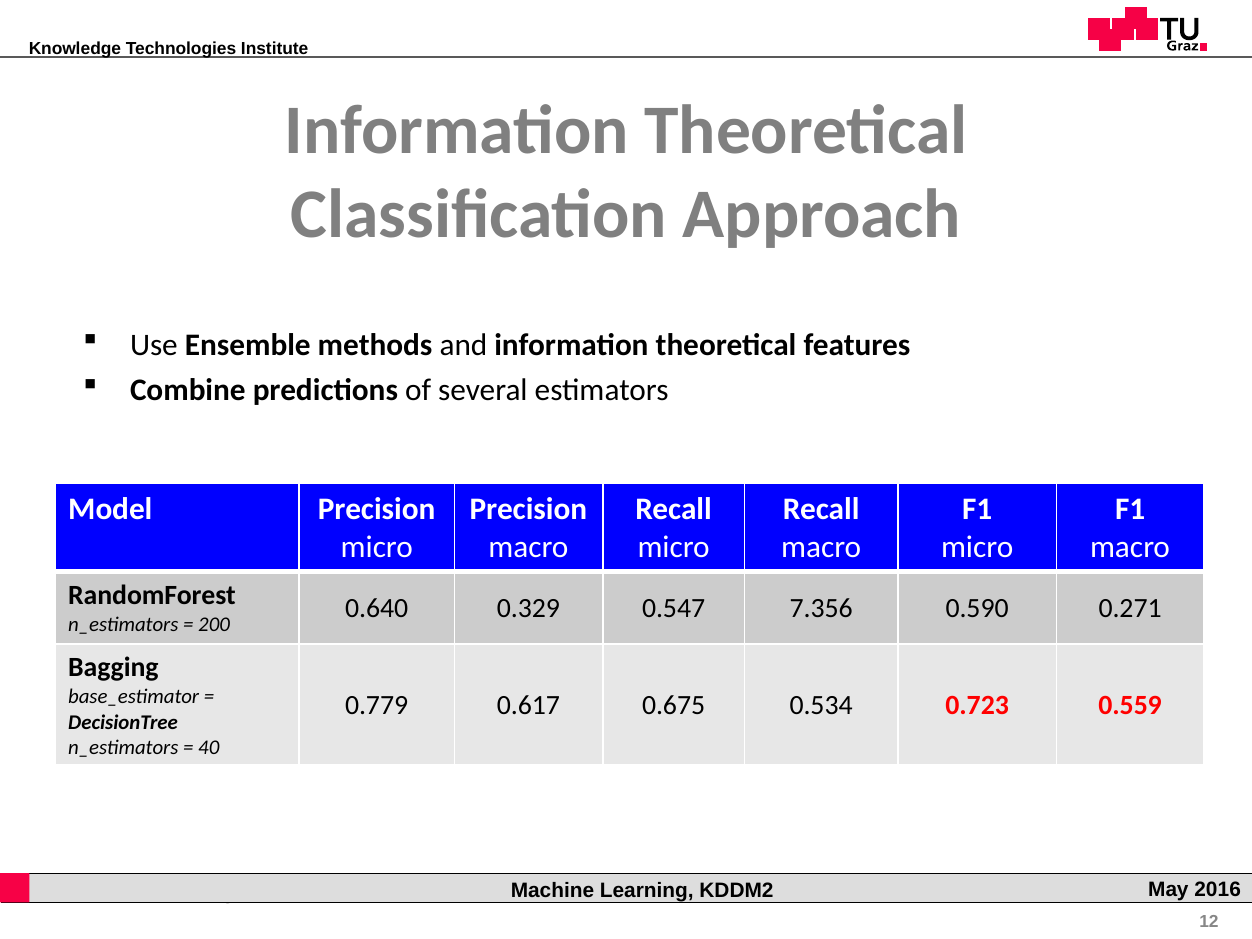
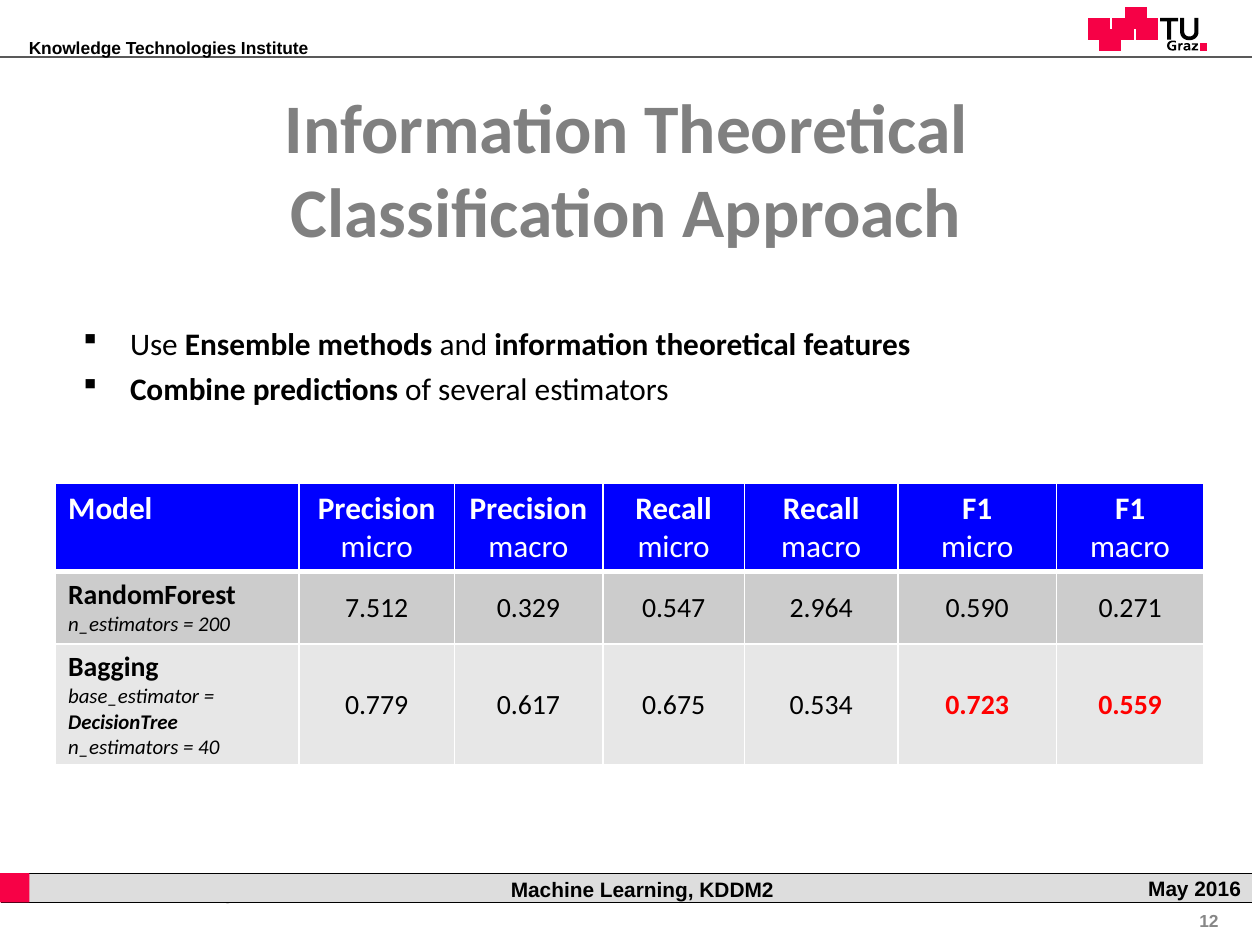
0.640: 0.640 -> 7.512
7.356: 7.356 -> 2.964
